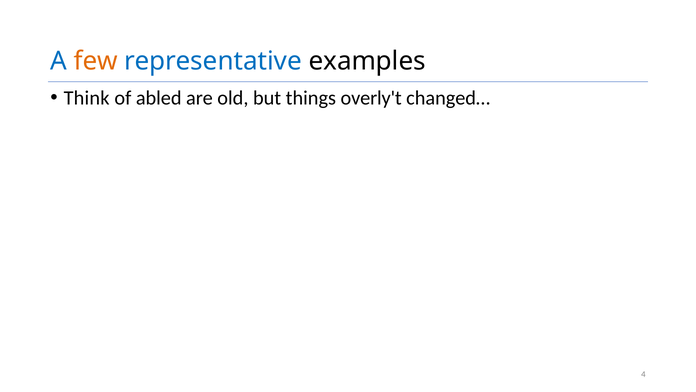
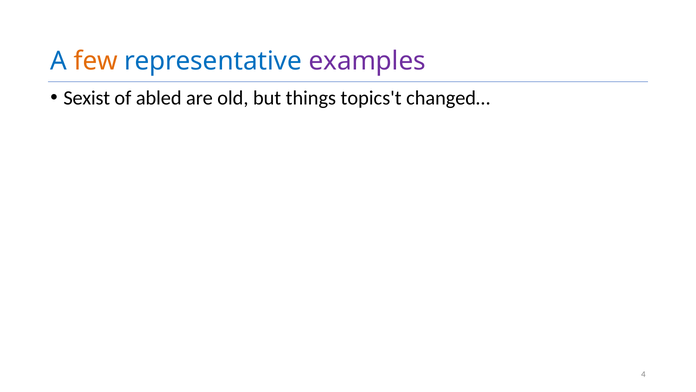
examples colour: black -> purple
Think: Think -> Sexist
overly't: overly't -> topics't
